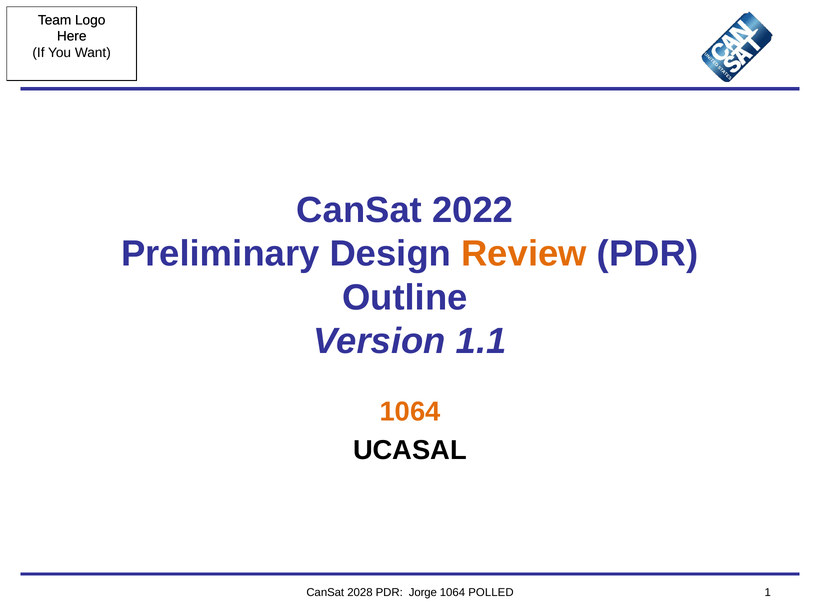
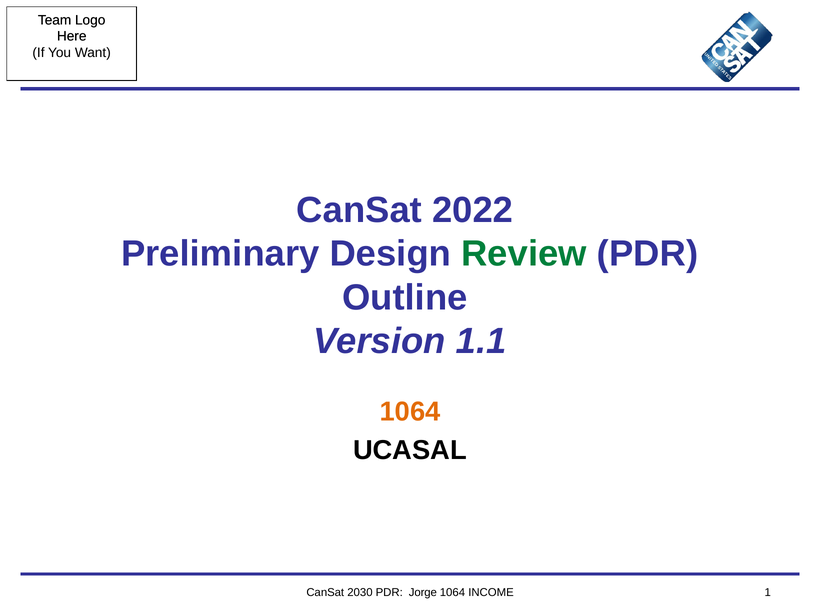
Review colour: orange -> green
2028: 2028 -> 2030
POLLED: POLLED -> INCOME
